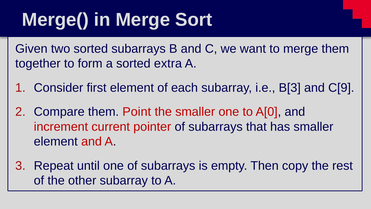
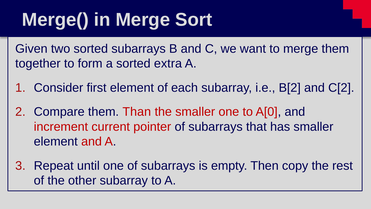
B[3: B[3 -> B[2
C[9: C[9 -> C[2
Point: Point -> Than
